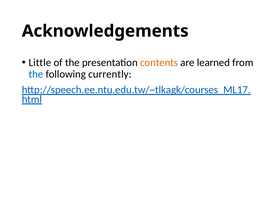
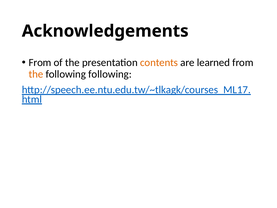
Little at (40, 62): Little -> From
the at (36, 74) colour: blue -> orange
following currently: currently -> following
